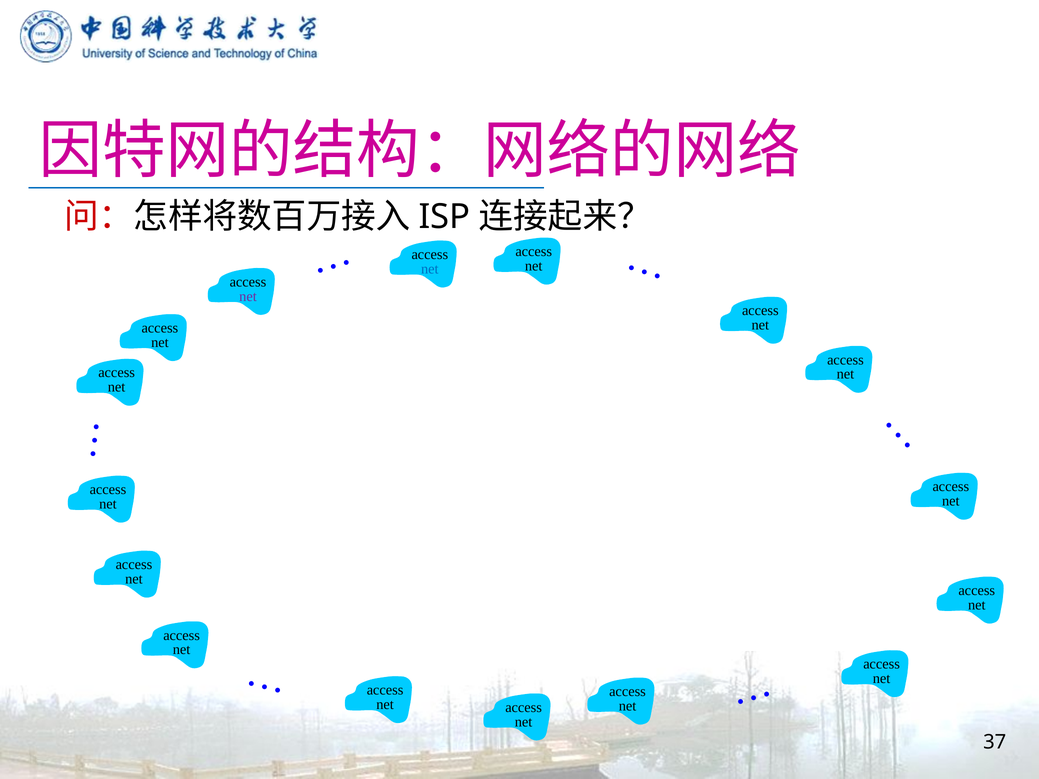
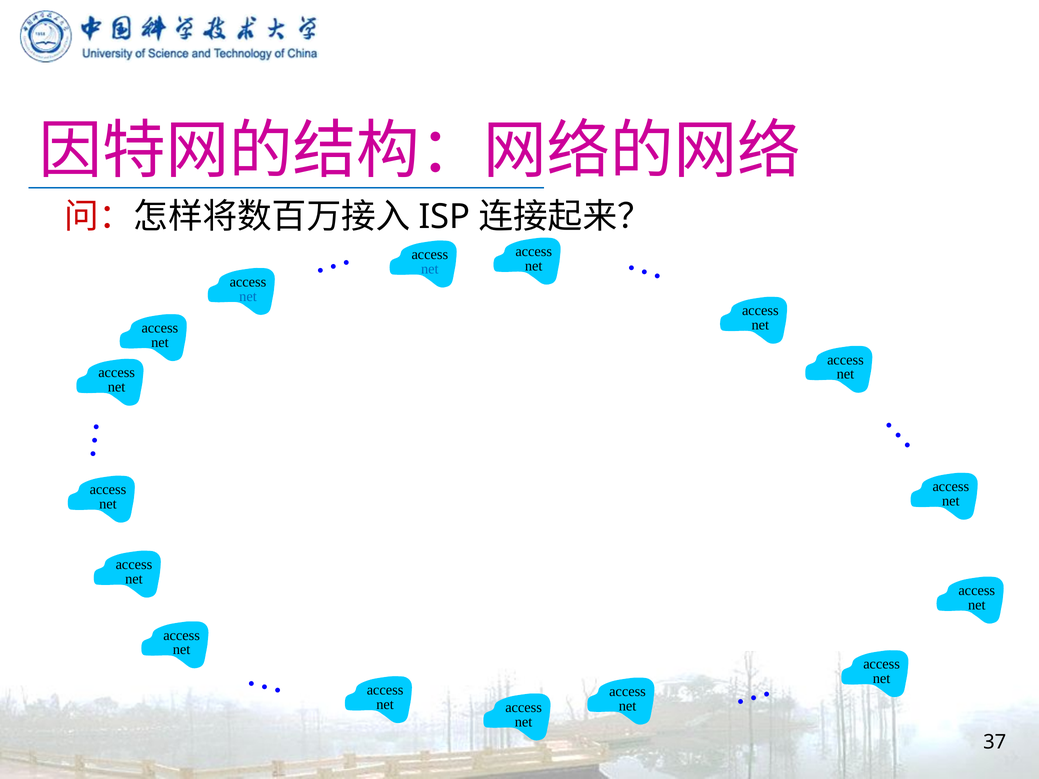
net at (248, 296) colour: purple -> blue
